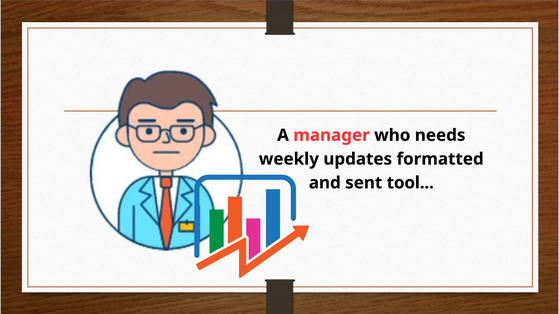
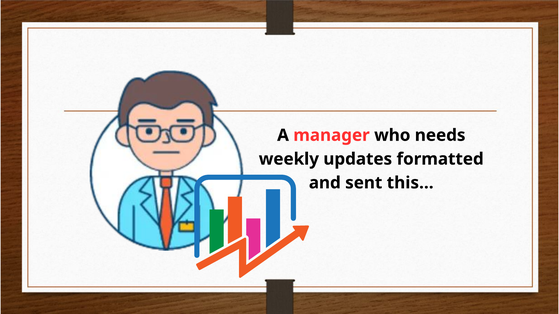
tool: tool -> this
